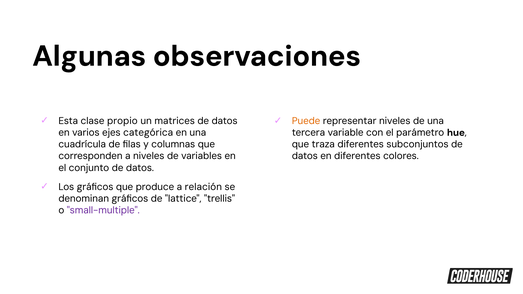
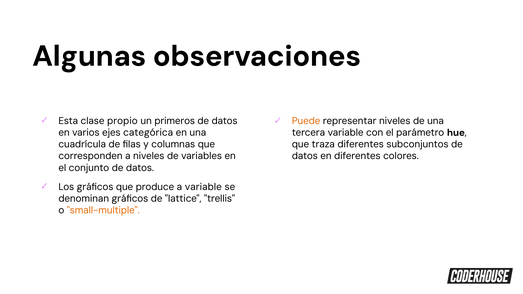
matrices: matrices -> primeros
a relación: relación -> variable
small-multiple colour: purple -> orange
